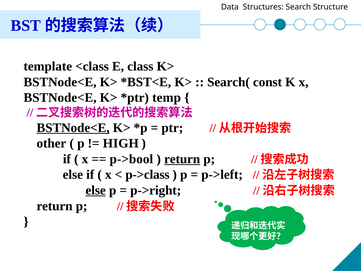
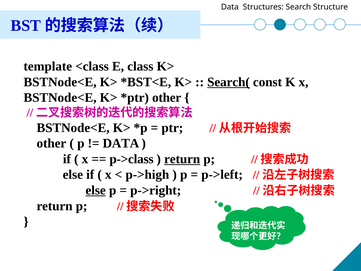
Search( underline: none -> present
temp at (167, 98): temp -> other
BSTNode<E at (73, 128) underline: present -> none
HIGH at (121, 143): HIGH -> DATA
p->bool: p->bool -> p->class
p->class: p->class -> p->high
